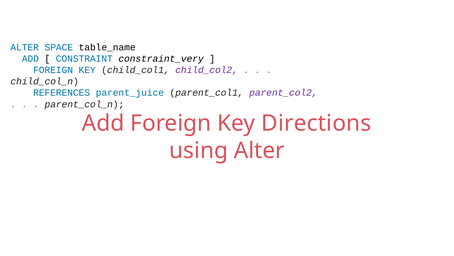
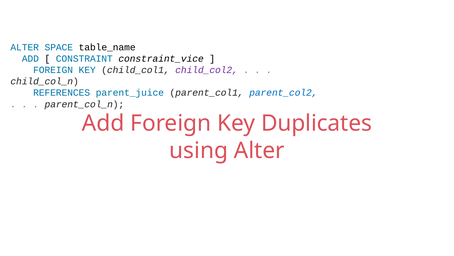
constraint_very: constraint_very -> constraint_vice
parent_col2 colour: purple -> blue
Directions: Directions -> Duplicates
